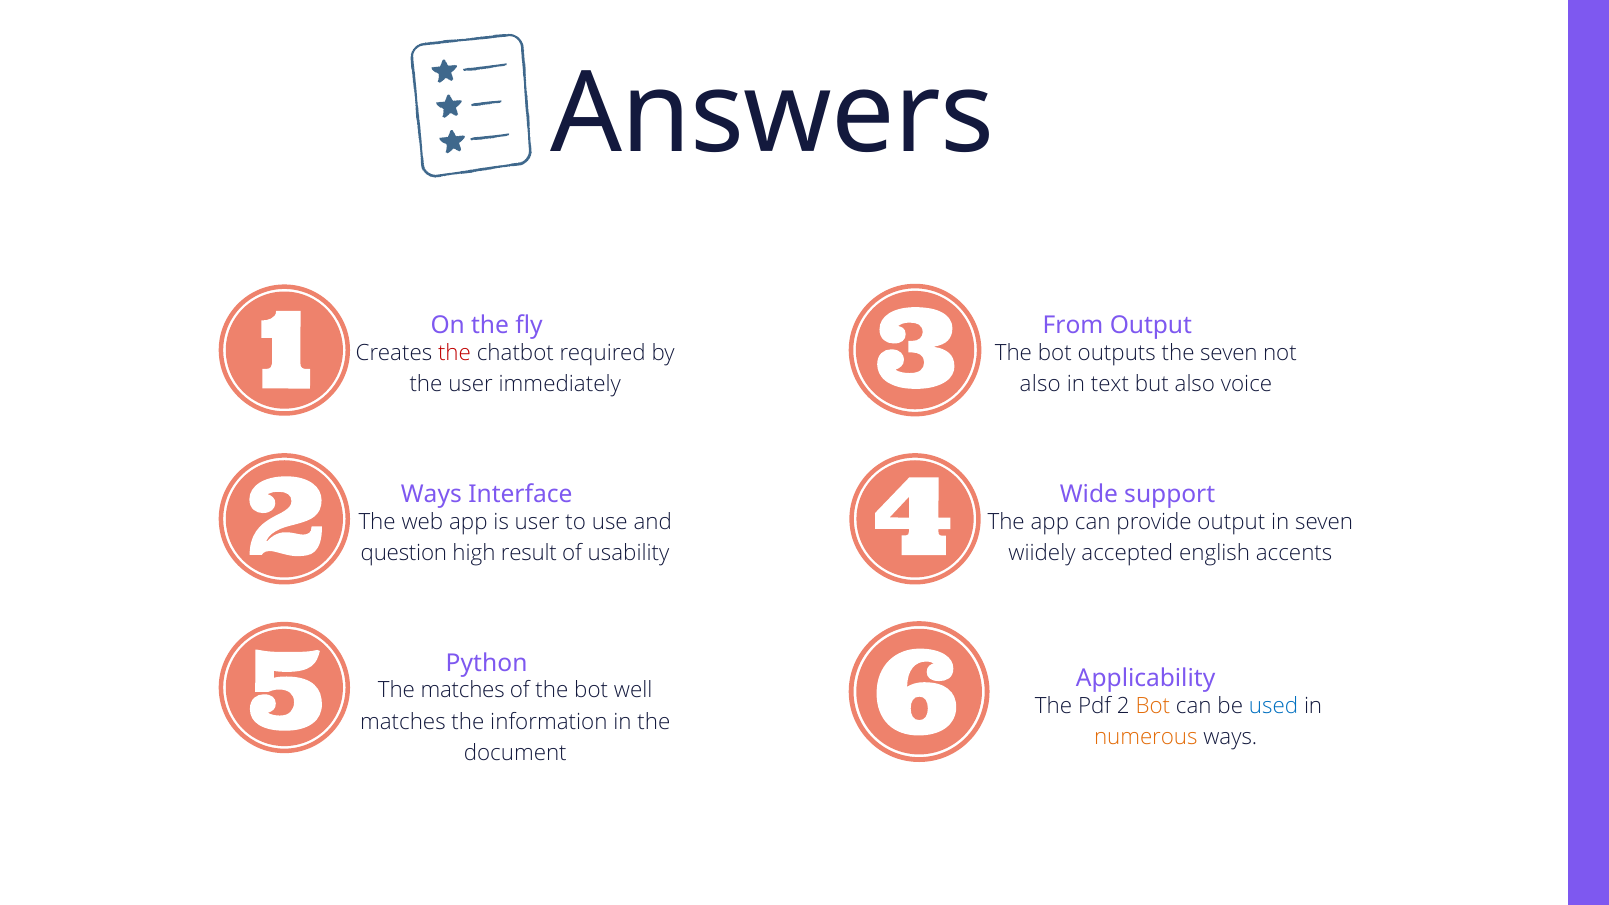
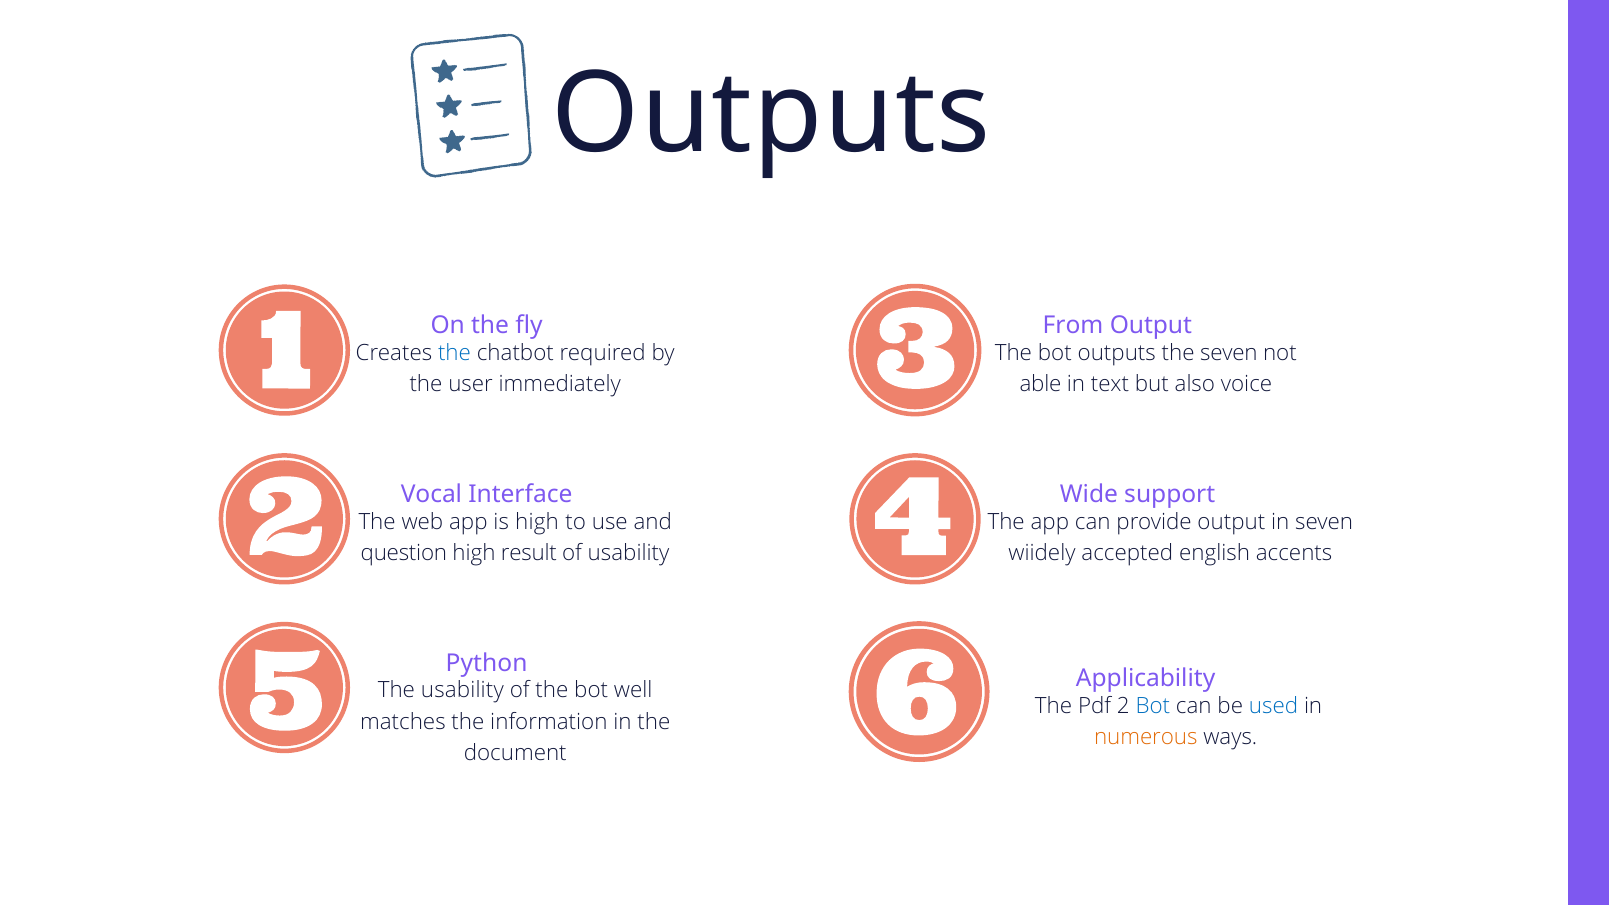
Answers at (772, 114): Answers -> Outputs
the at (454, 353) colour: red -> blue
also at (1040, 384): also -> able
Ways at (431, 494): Ways -> Vocal
is user: user -> high
The matches: matches -> usability
Bot at (1153, 706) colour: orange -> blue
